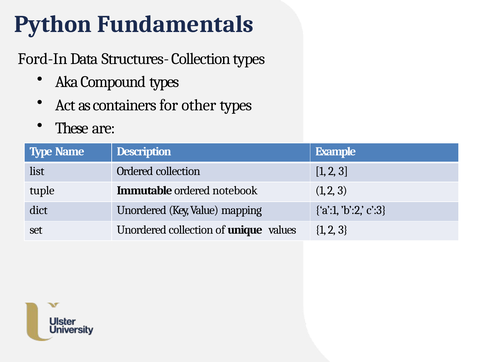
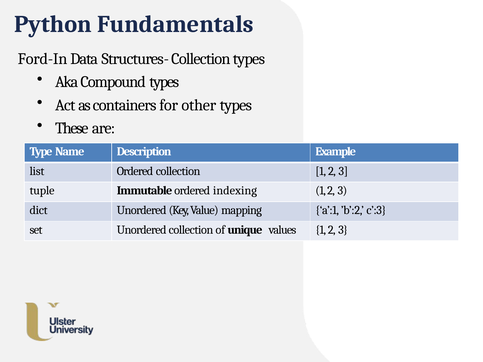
notebook: notebook -> indexing
